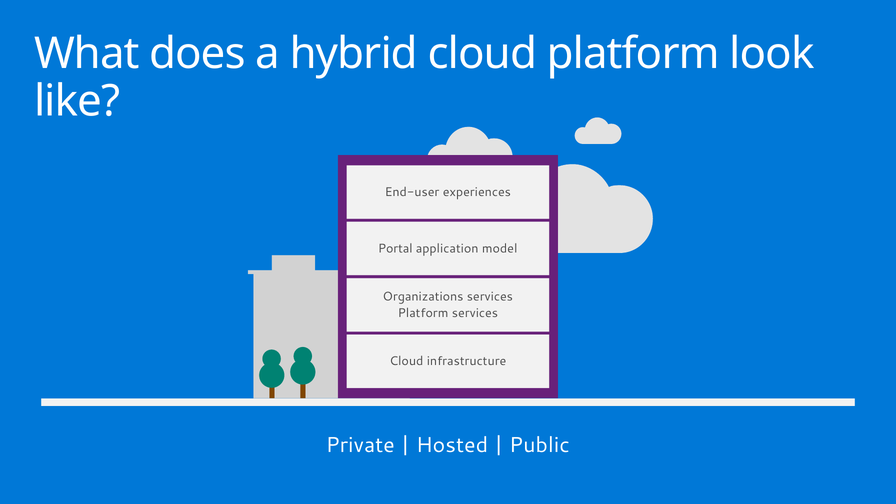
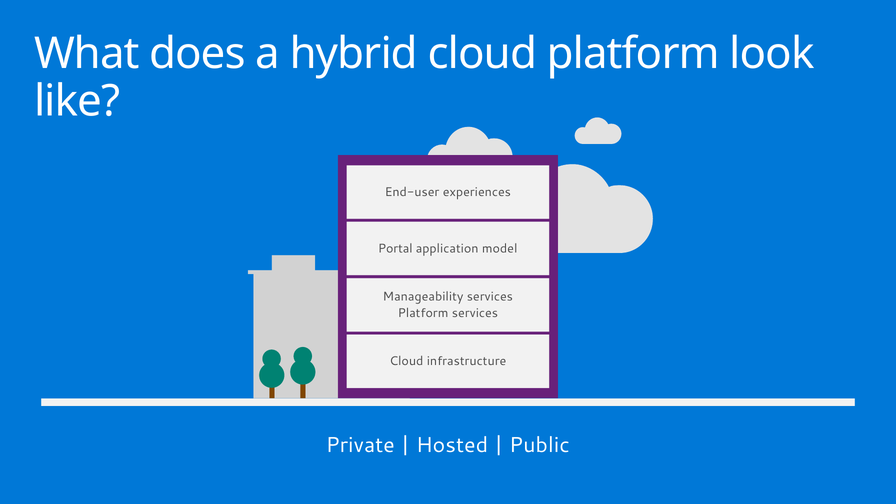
Organizations: Organizations -> Manageability
